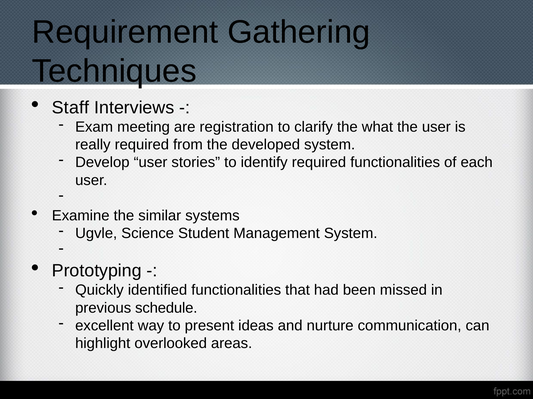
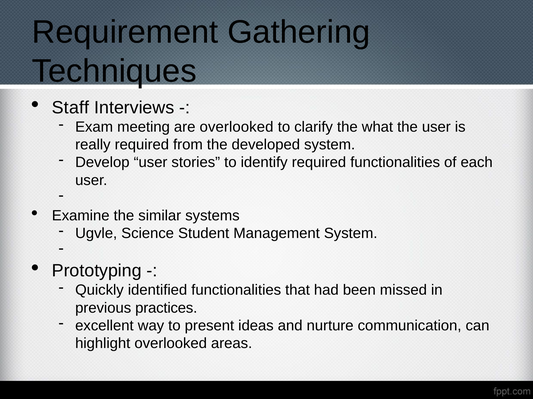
are registration: registration -> overlooked
schedule: schedule -> practices
